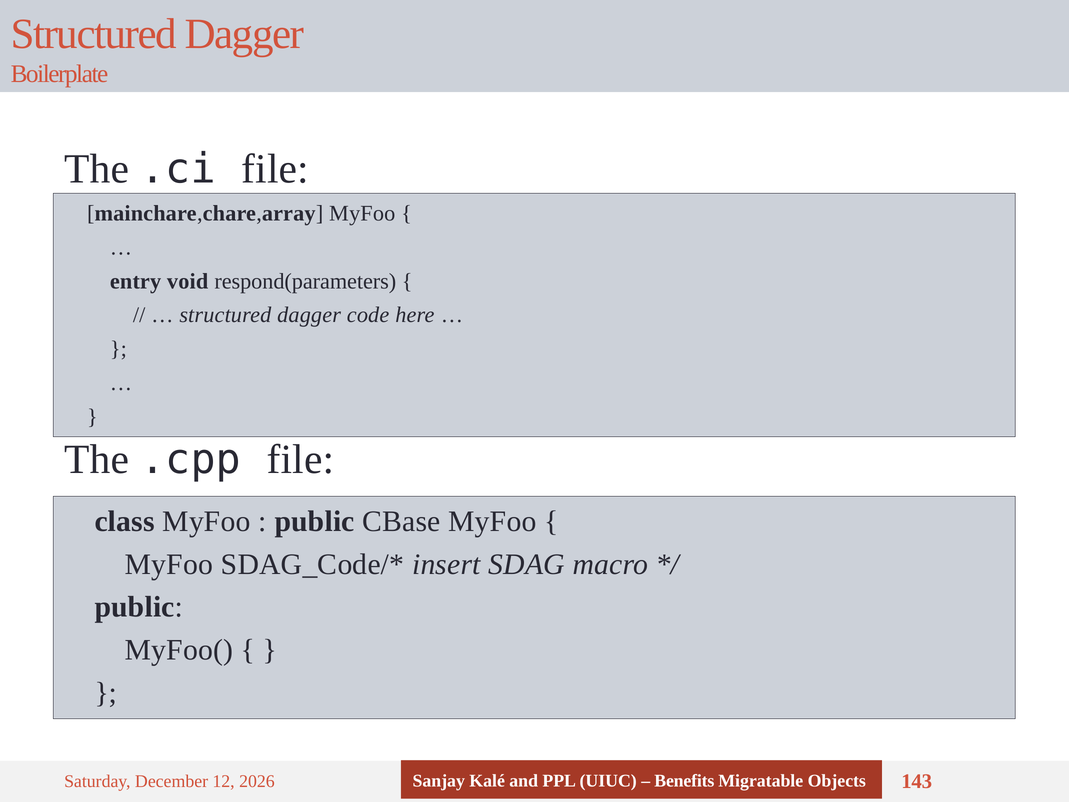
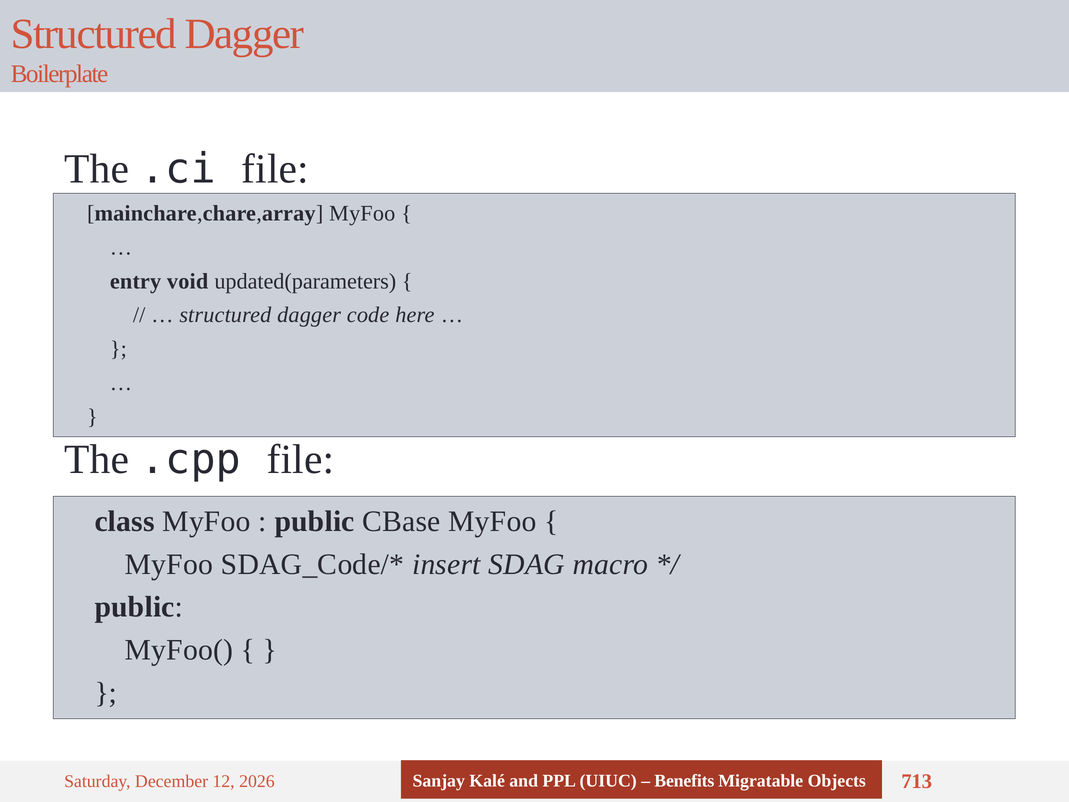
respond(parameters: respond(parameters -> updated(parameters
143: 143 -> 713
